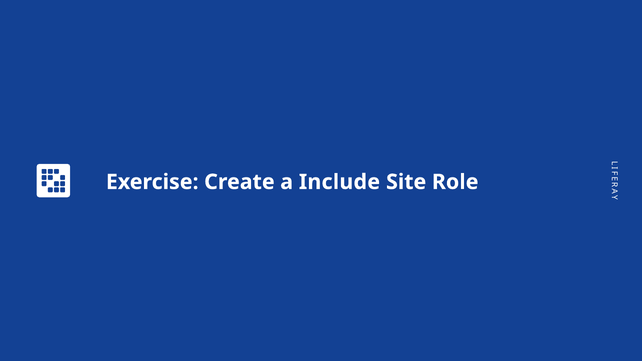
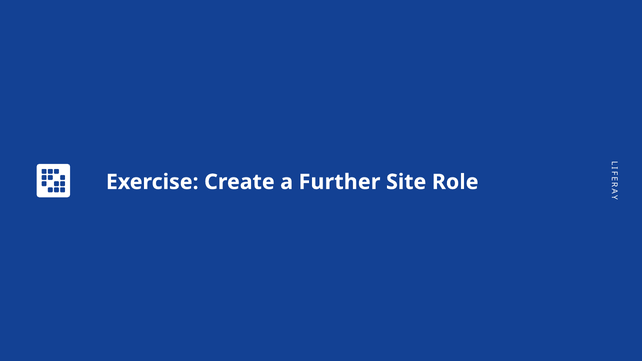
Include: Include -> Further
